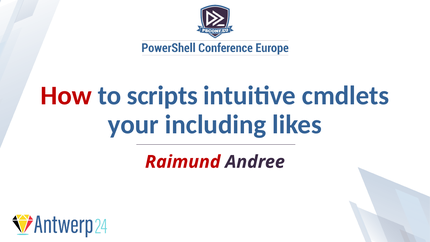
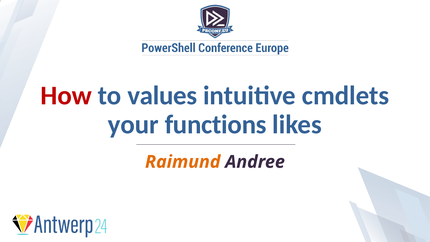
scripts: scripts -> values
including: including -> functions
Raimund colour: red -> orange
